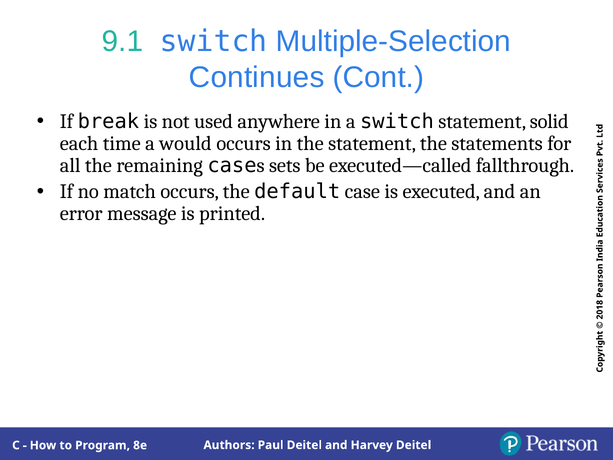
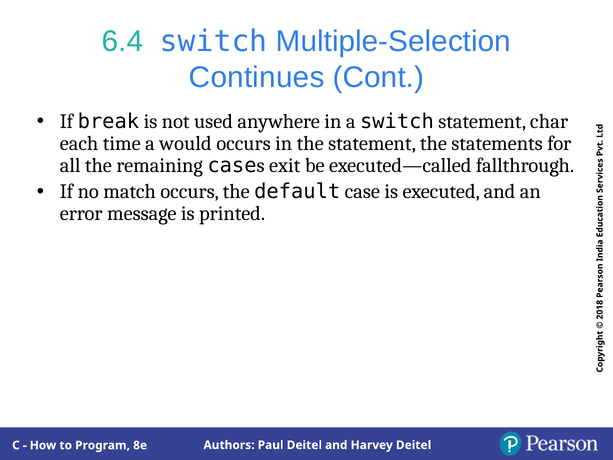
9.1: 9.1 -> 6.4
solid: solid -> char
sets: sets -> exit
